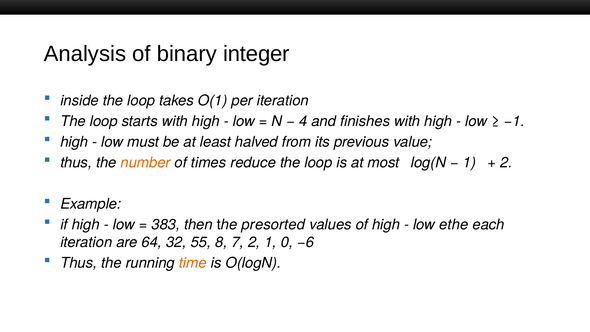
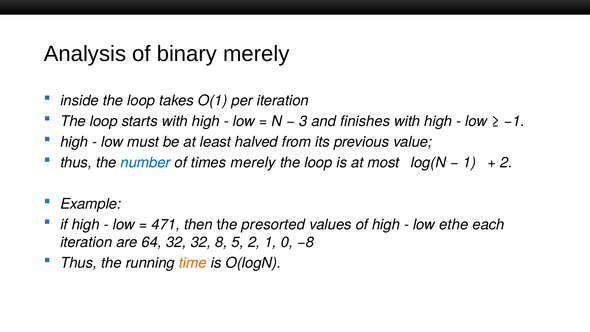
binary integer: integer -> merely
4: 4 -> 3
number colour: orange -> blue
times reduce: reduce -> merely
383: 383 -> 471
32 55: 55 -> 32
7: 7 -> 5
−6: −6 -> −8
